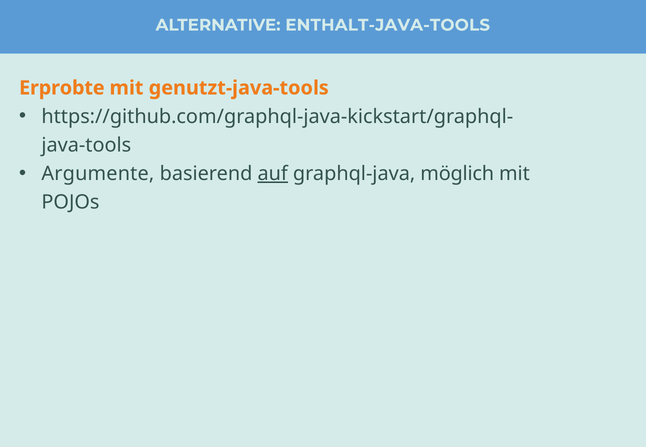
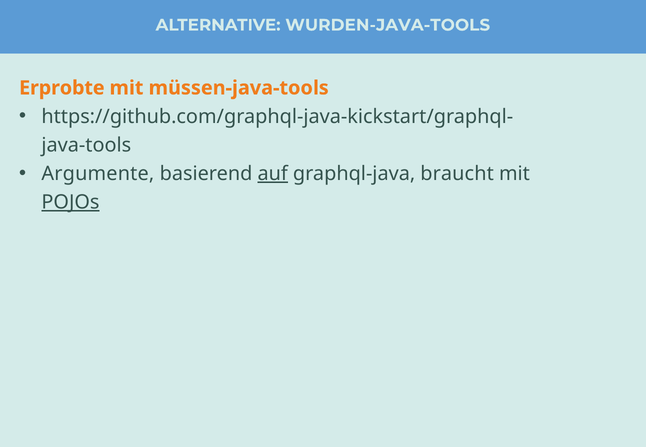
ENTHALT-JAVA-TOOLS: ENTHALT-JAVA-TOOLS -> WURDEN-JAVA-TOOLS
genutzt-java-tools: genutzt-java-tools -> müssen-java-tools
möglich: möglich -> braucht
POJOs underline: none -> present
